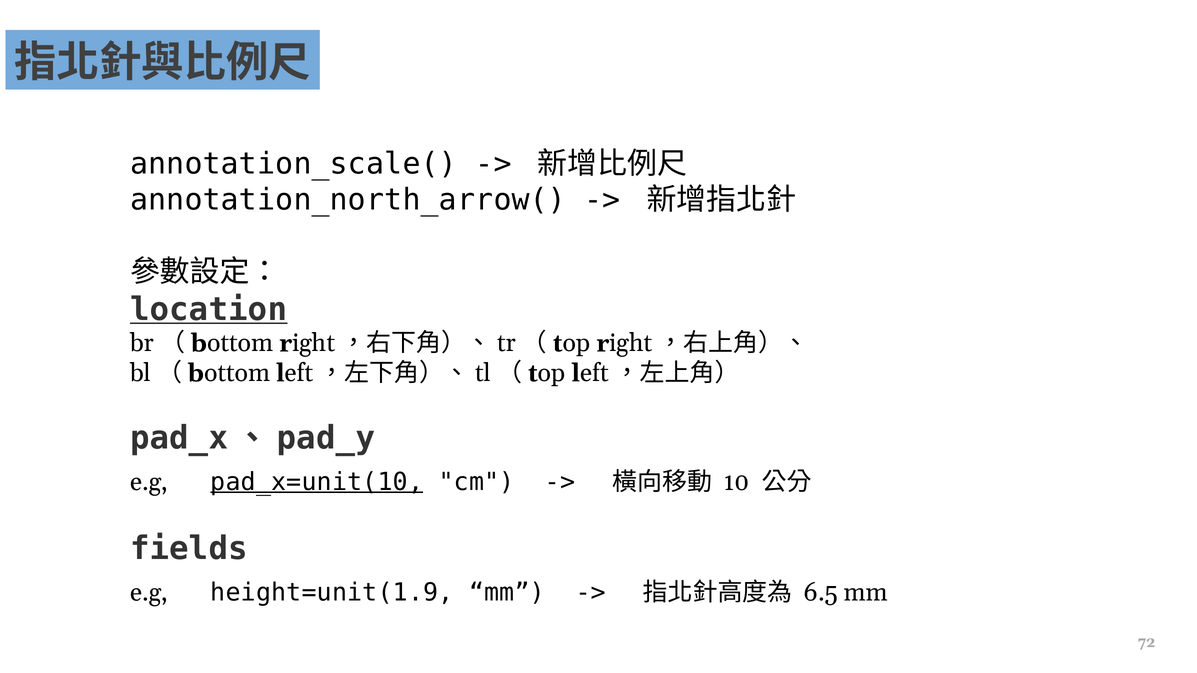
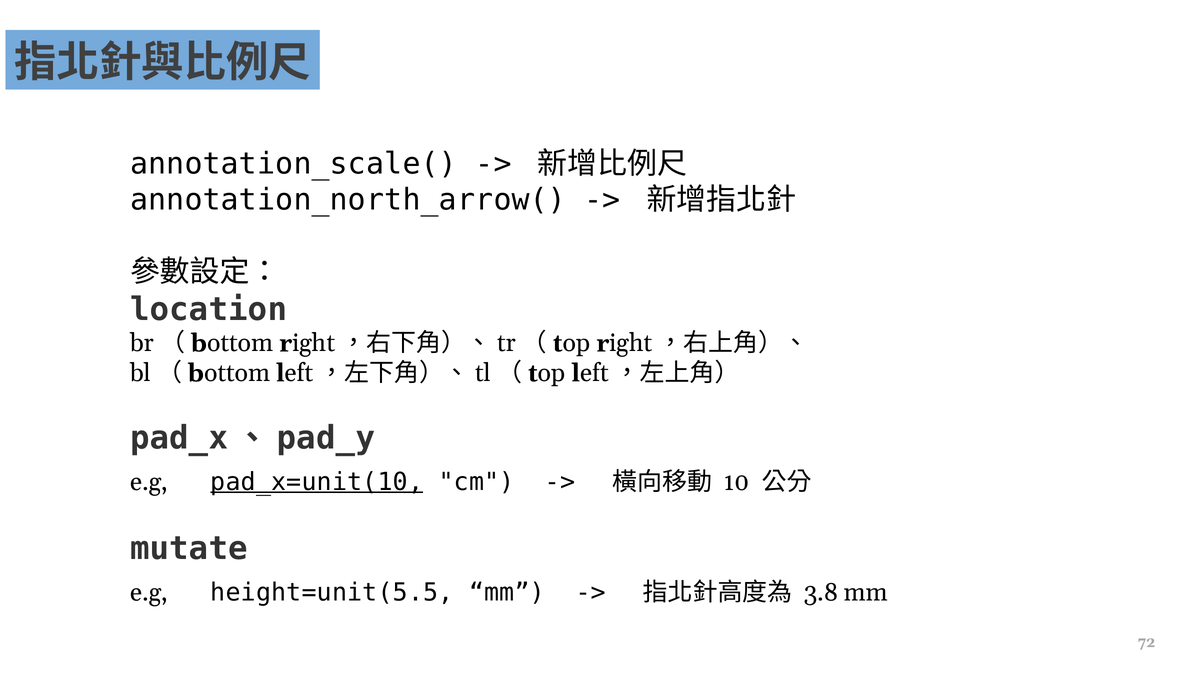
location underline: present -> none
fields: fields -> mutate
height=unit(1.9: height=unit(1.9 -> height=unit(5.5
6.5: 6.5 -> 3.8
